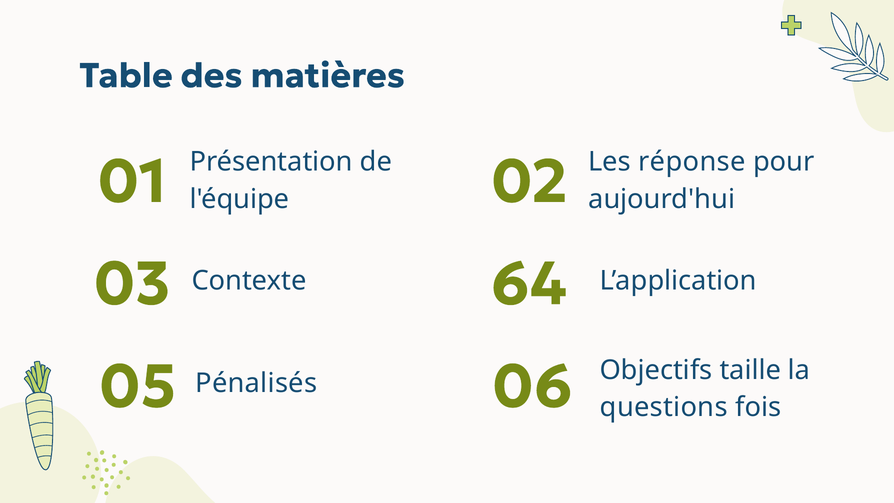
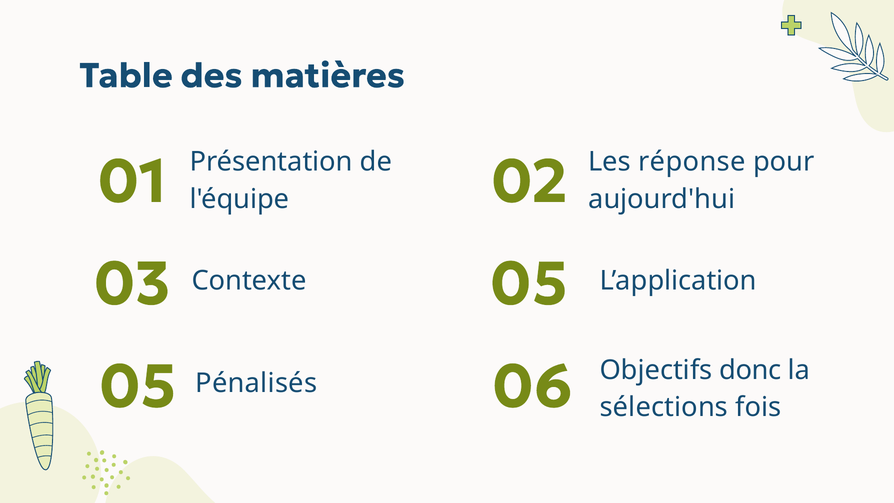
Contexte 64: 64 -> 05
taille: taille -> donc
questions: questions -> sélections
